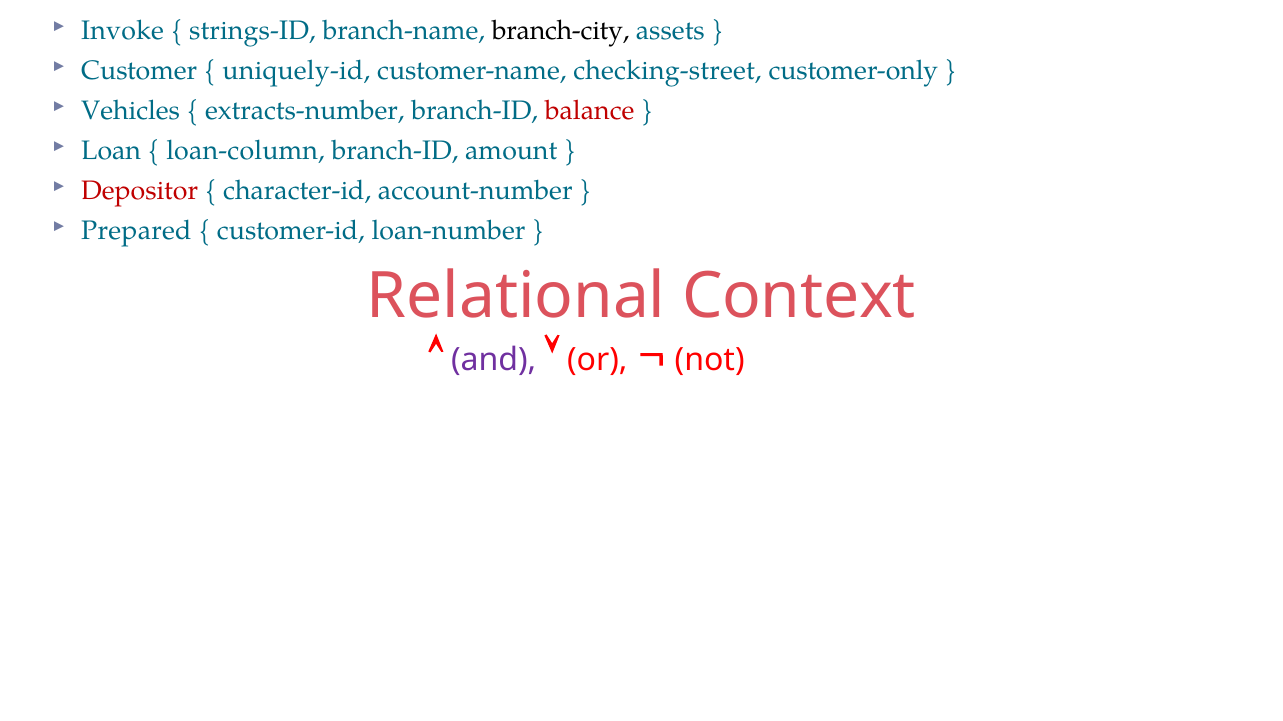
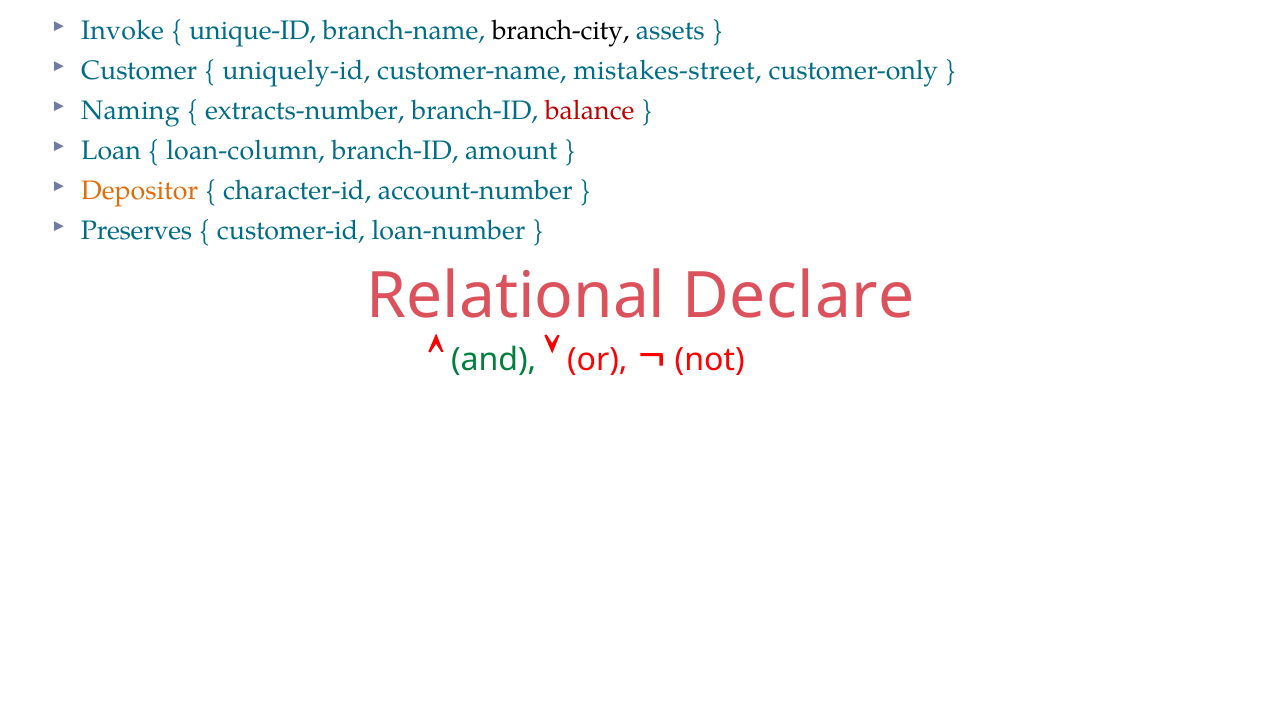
strings-ID: strings-ID -> unique-ID
checking-street: checking-street -> mistakes-street
Vehicles: Vehicles -> Naming
Depositor colour: red -> orange
Prepared: Prepared -> Preserves
Context: Context -> Declare
and colour: purple -> green
